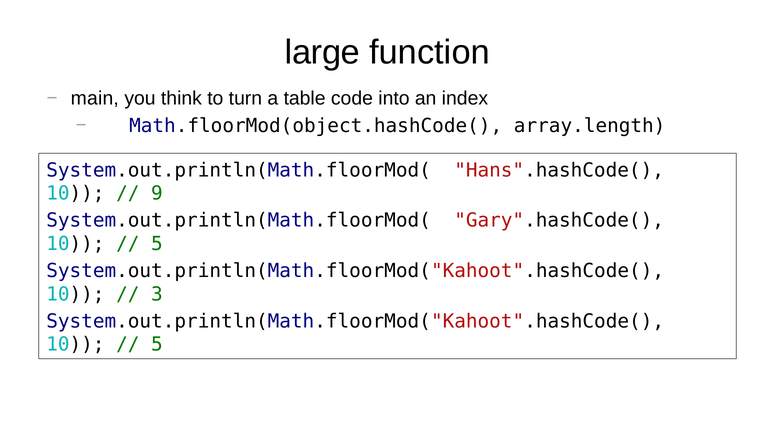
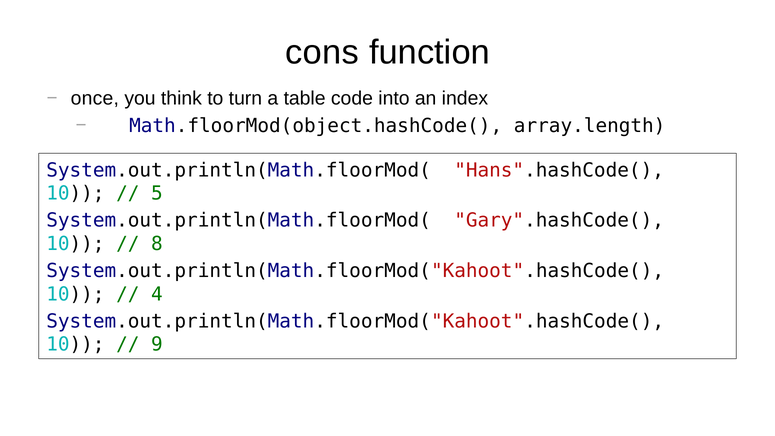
large: large -> cons
main: main -> once
9: 9 -> 5
5 at (157, 244): 5 -> 8
3: 3 -> 4
5 at (157, 345): 5 -> 9
